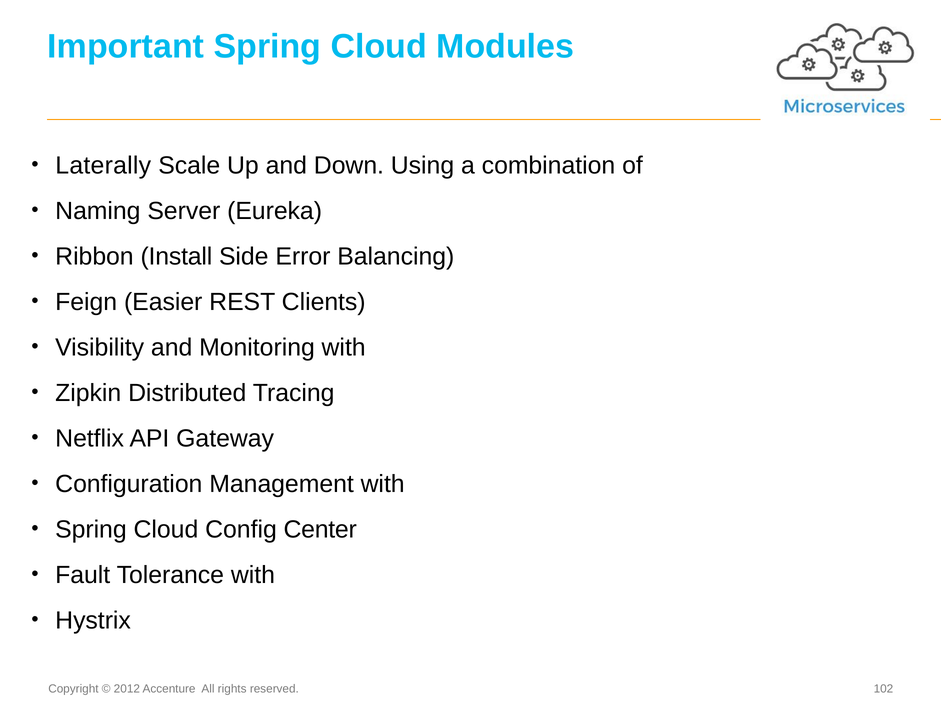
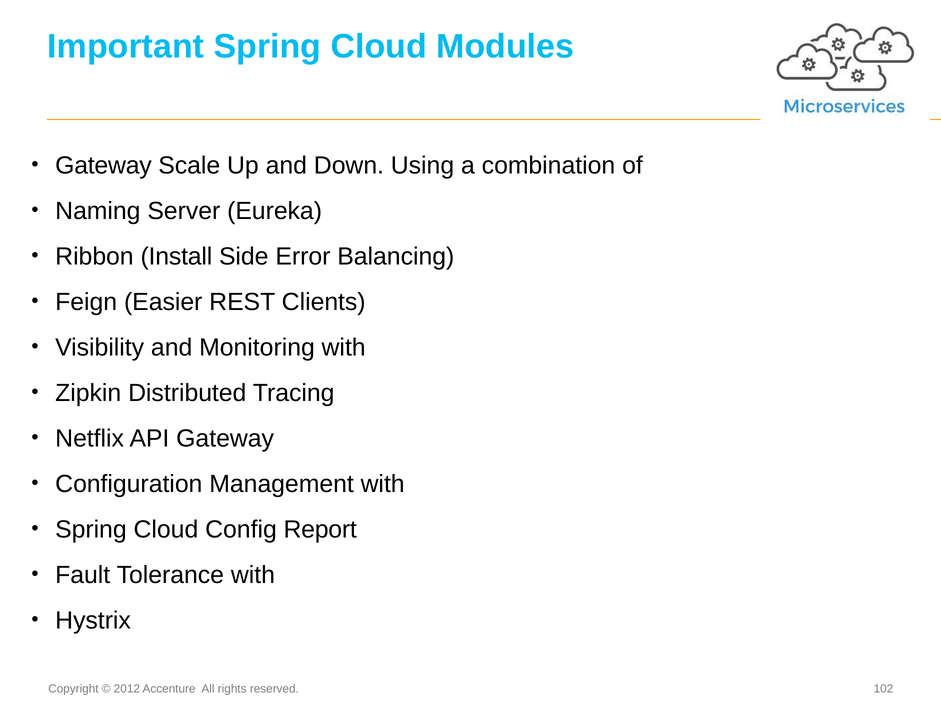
Laterally at (103, 166): Laterally -> Gateway
Center: Center -> Report
